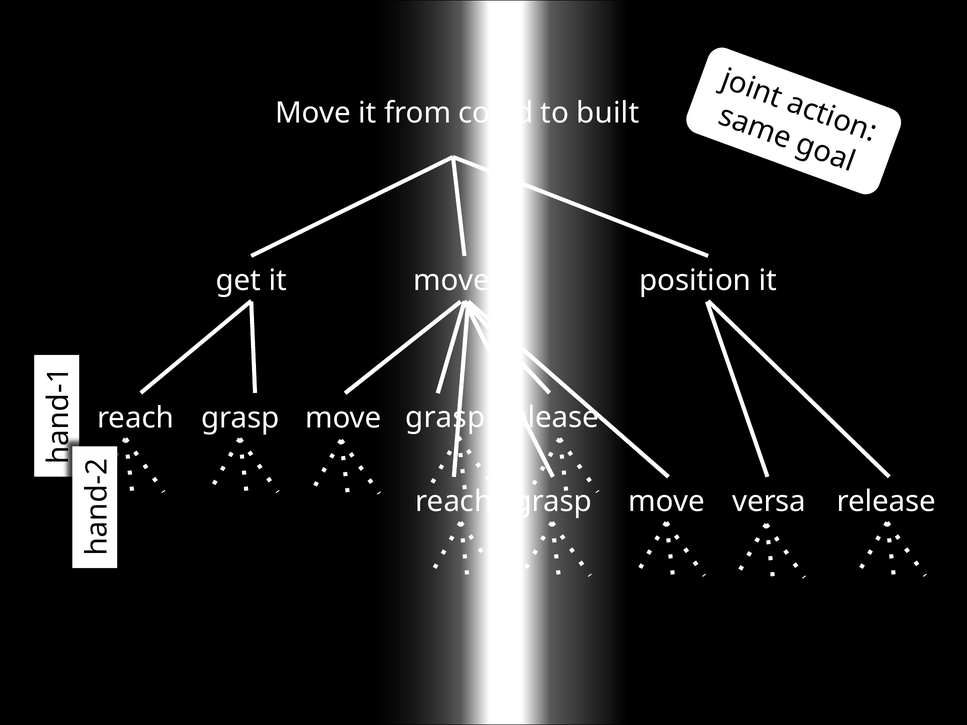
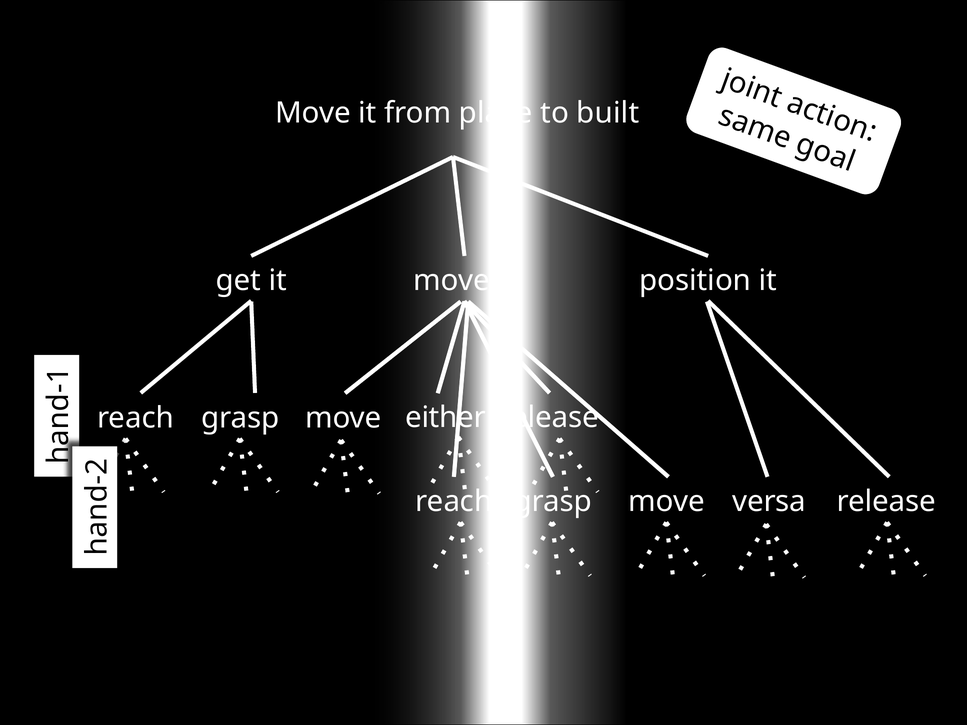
could: could -> place
move grasp: grasp -> either
